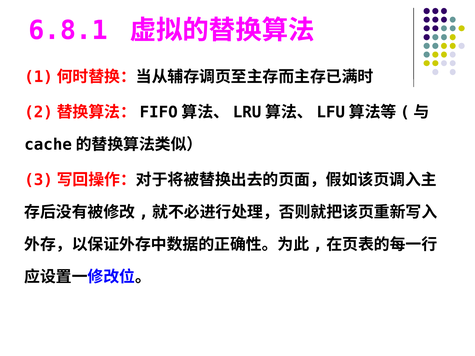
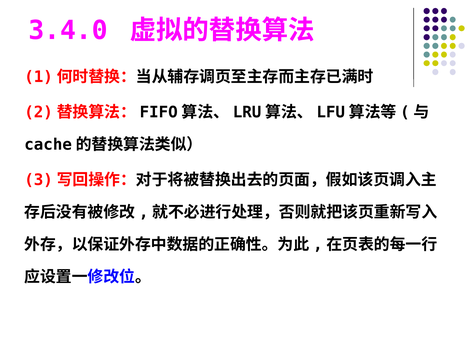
6.8.1: 6.8.1 -> 3.4.0
